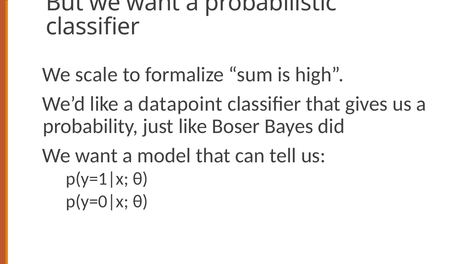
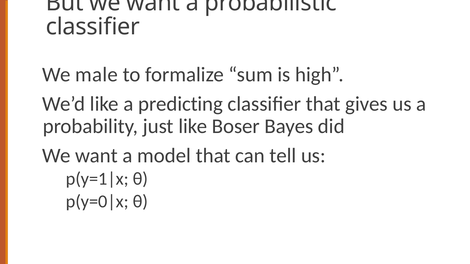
scale: scale -> male
datapoint: datapoint -> predicting
